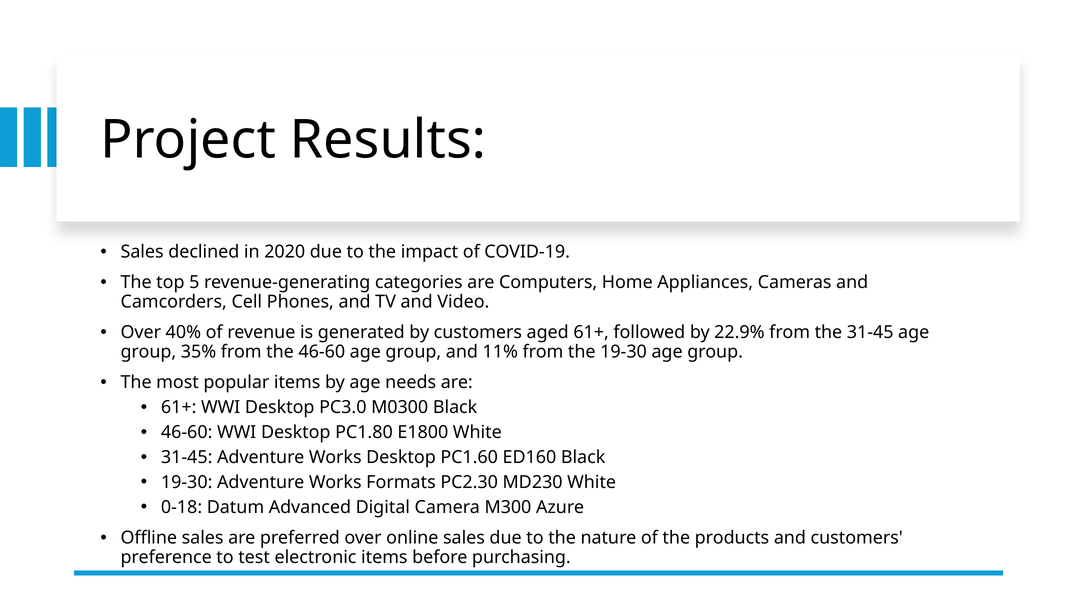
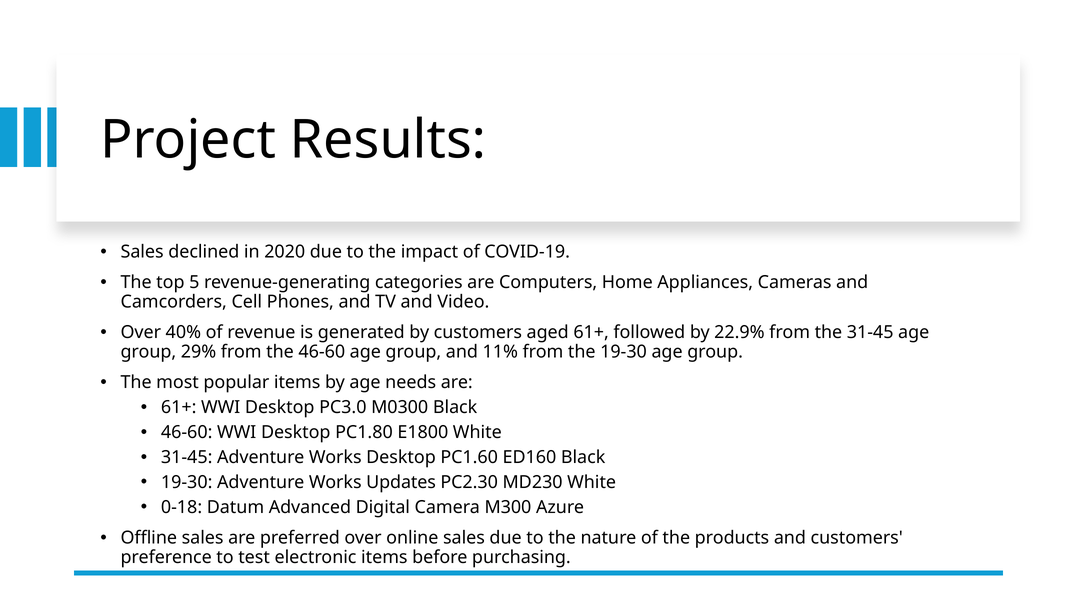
35%: 35% -> 29%
Formats: Formats -> Updates
